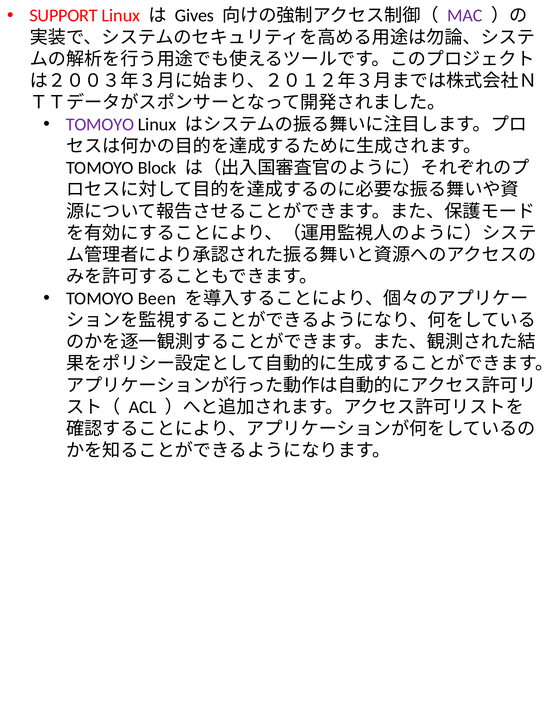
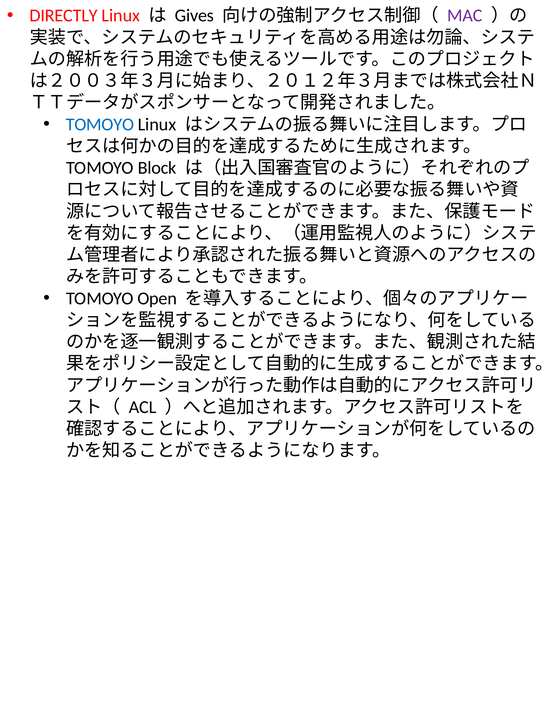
SUPPORT: SUPPORT -> DIRECTLY
TOMOYO at (100, 124) colour: purple -> blue
Been: Been -> Open
